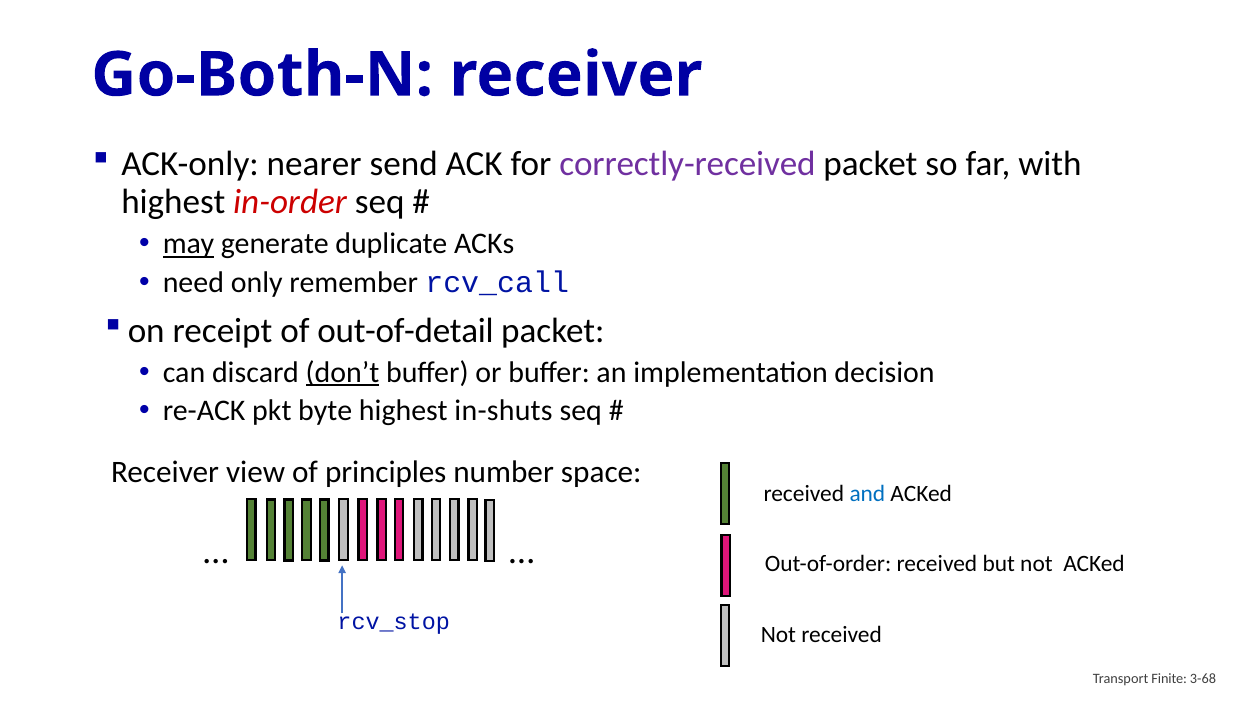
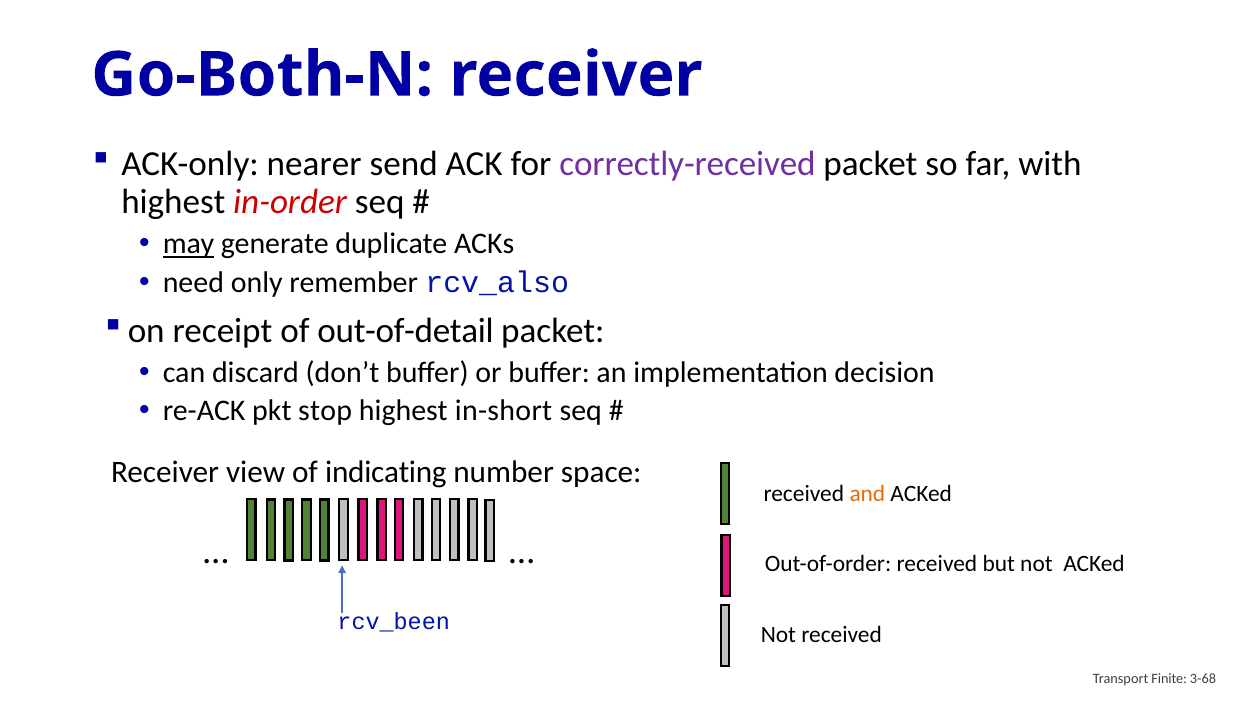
rcv_call: rcv_call -> rcv_also
don’t underline: present -> none
byte: byte -> stop
in-shuts: in-shuts -> in-short
principles: principles -> indicating
and colour: blue -> orange
rcv_stop: rcv_stop -> rcv_been
